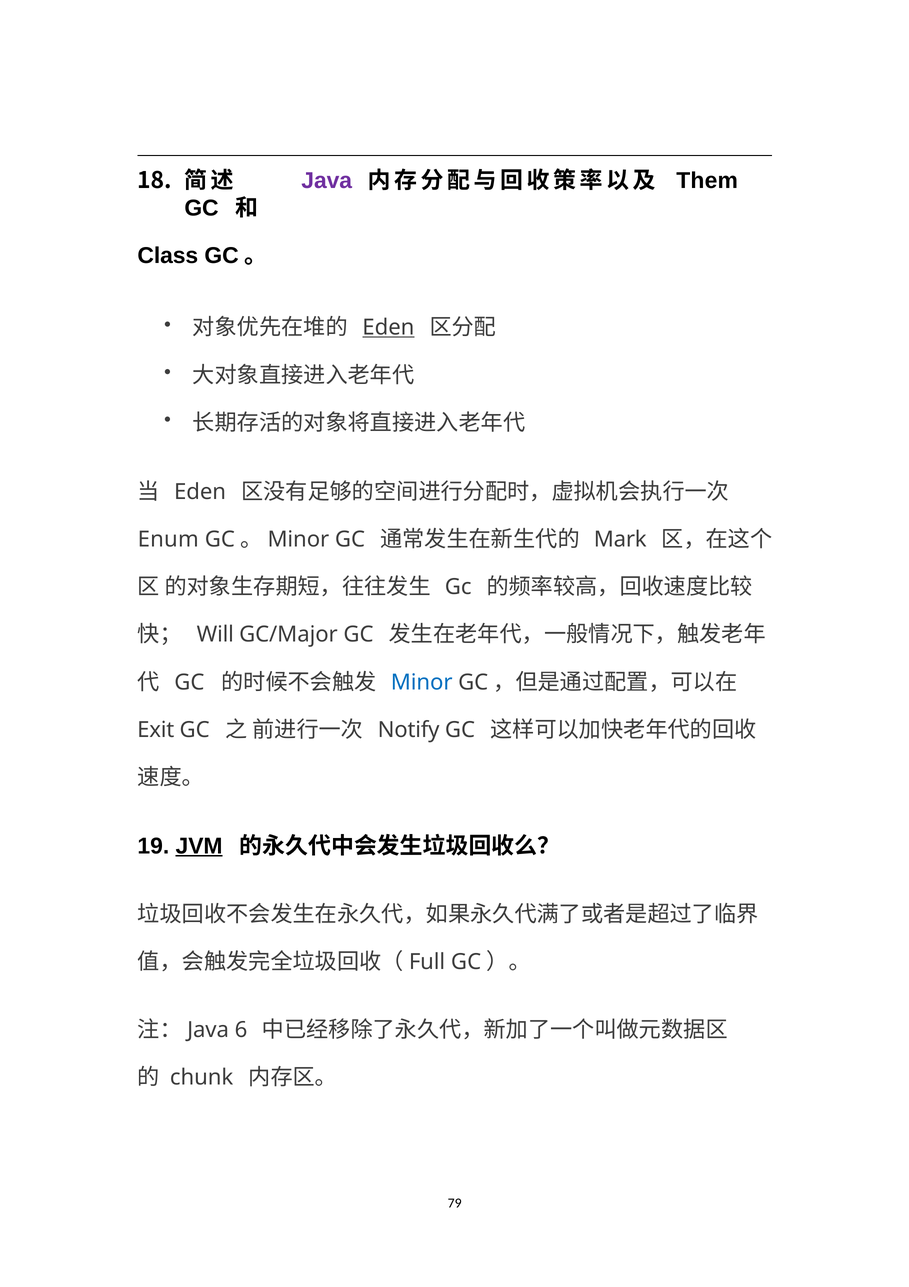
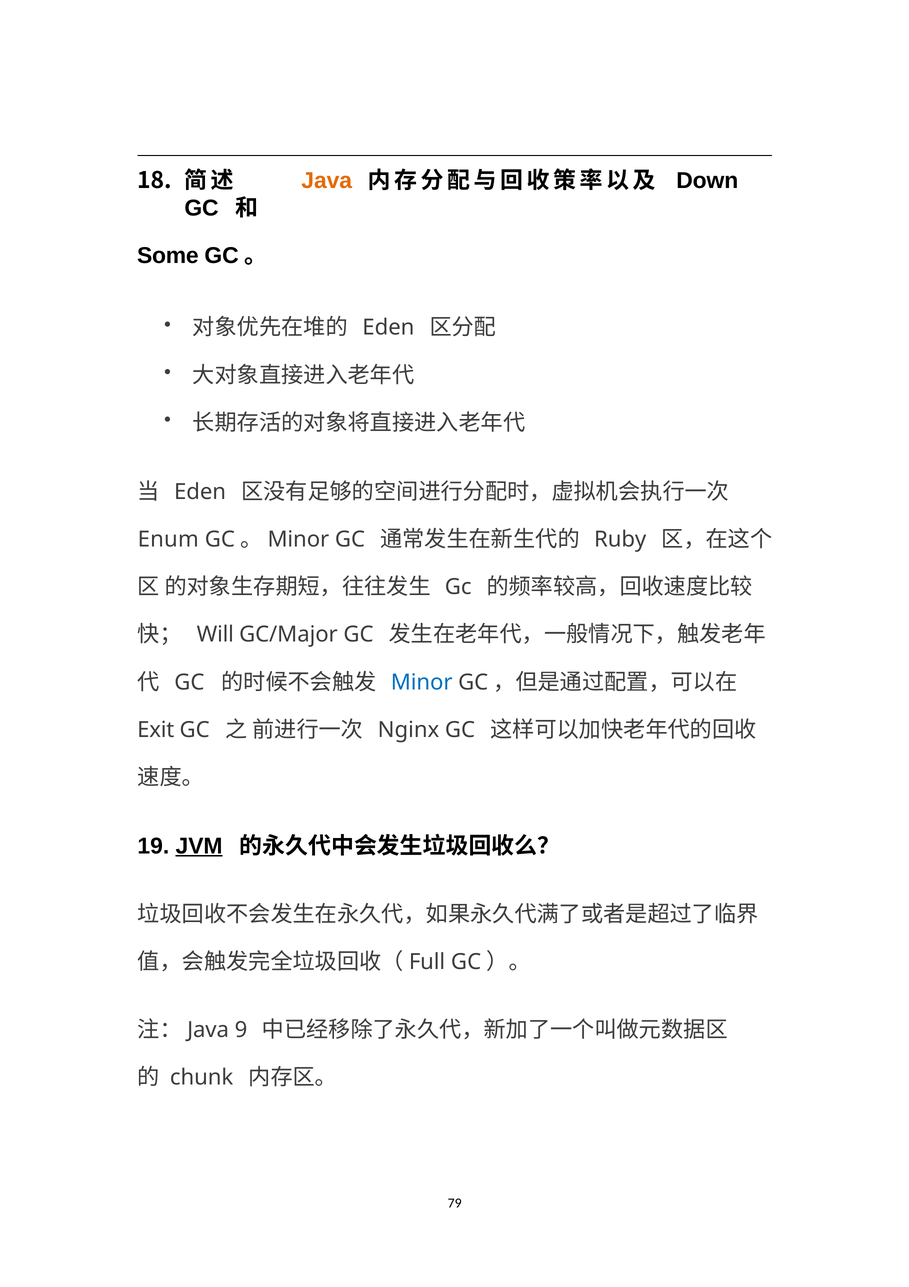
Java colour: purple -> orange
Them: Them -> Down
Class: Class -> Some
Eden at (388, 327) underline: present -> none
Mark: Mark -> Ruby
Notify: Notify -> Nginx
6: 6 -> 9
